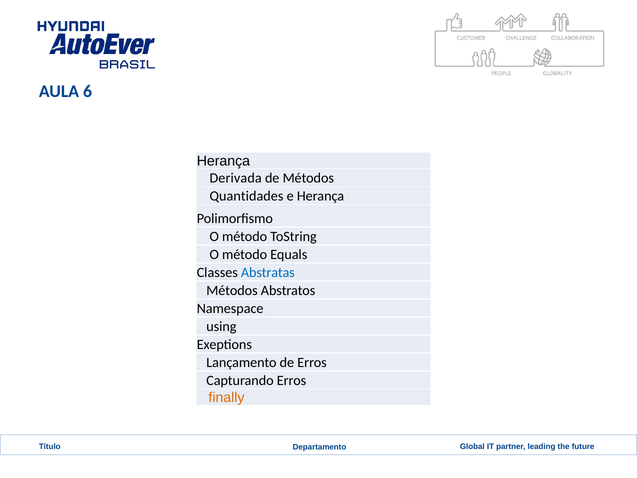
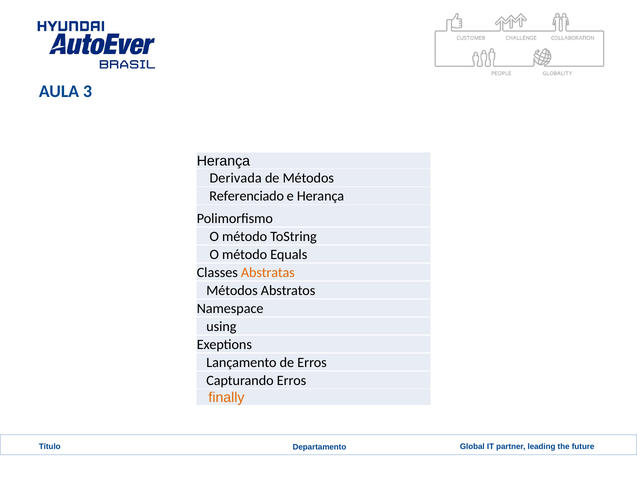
6: 6 -> 3
Quantidades: Quantidades -> Referenciado
Abstratas colour: blue -> orange
